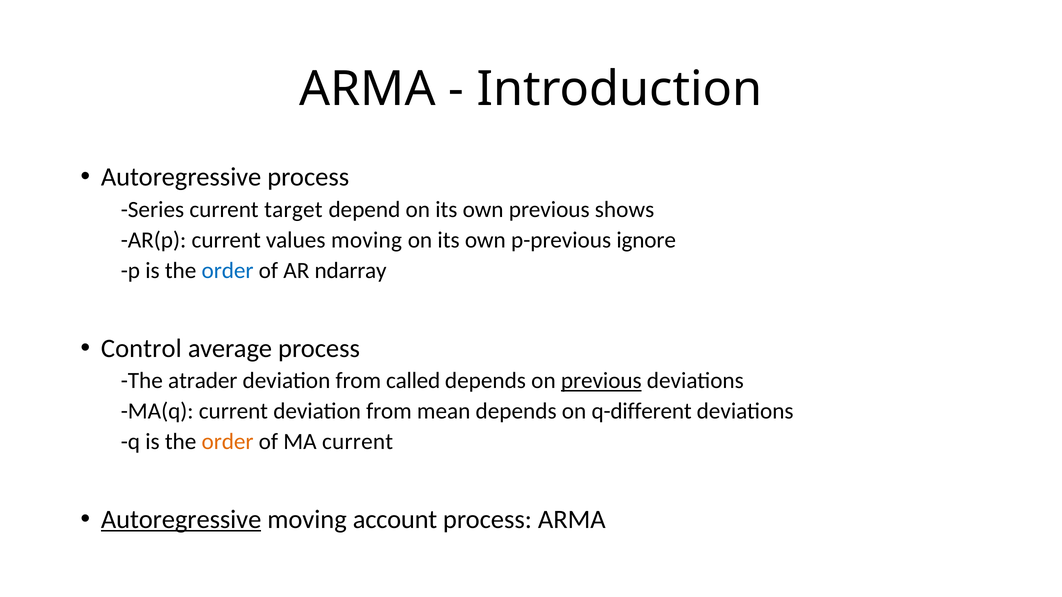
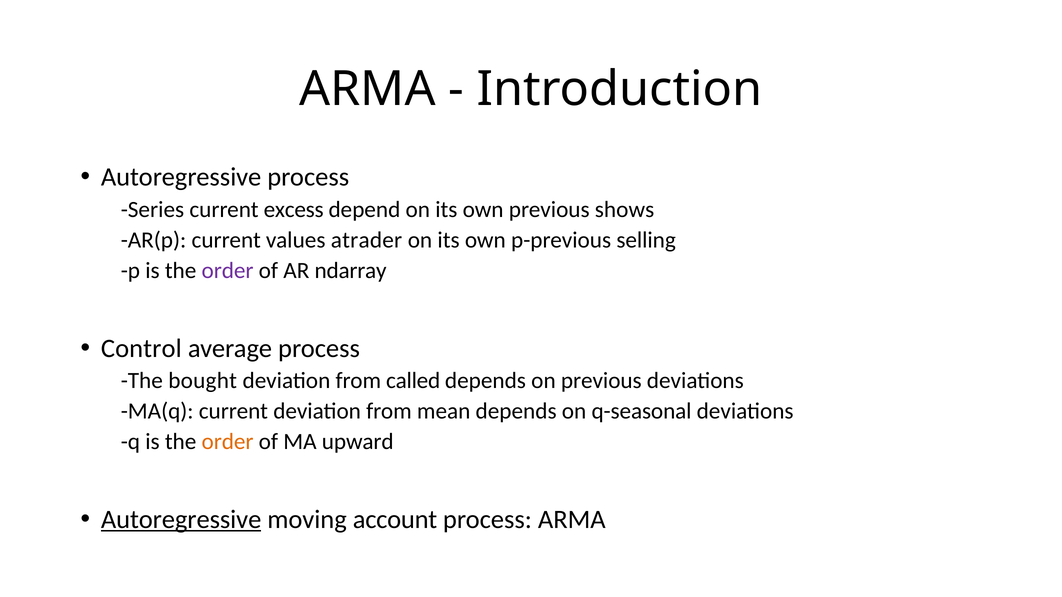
target: target -> excess
values moving: moving -> atrader
ignore: ignore -> selling
order at (228, 271) colour: blue -> purple
atrader: atrader -> bought
previous at (601, 381) underline: present -> none
q-different: q-different -> q-seasonal
MA current: current -> upward
